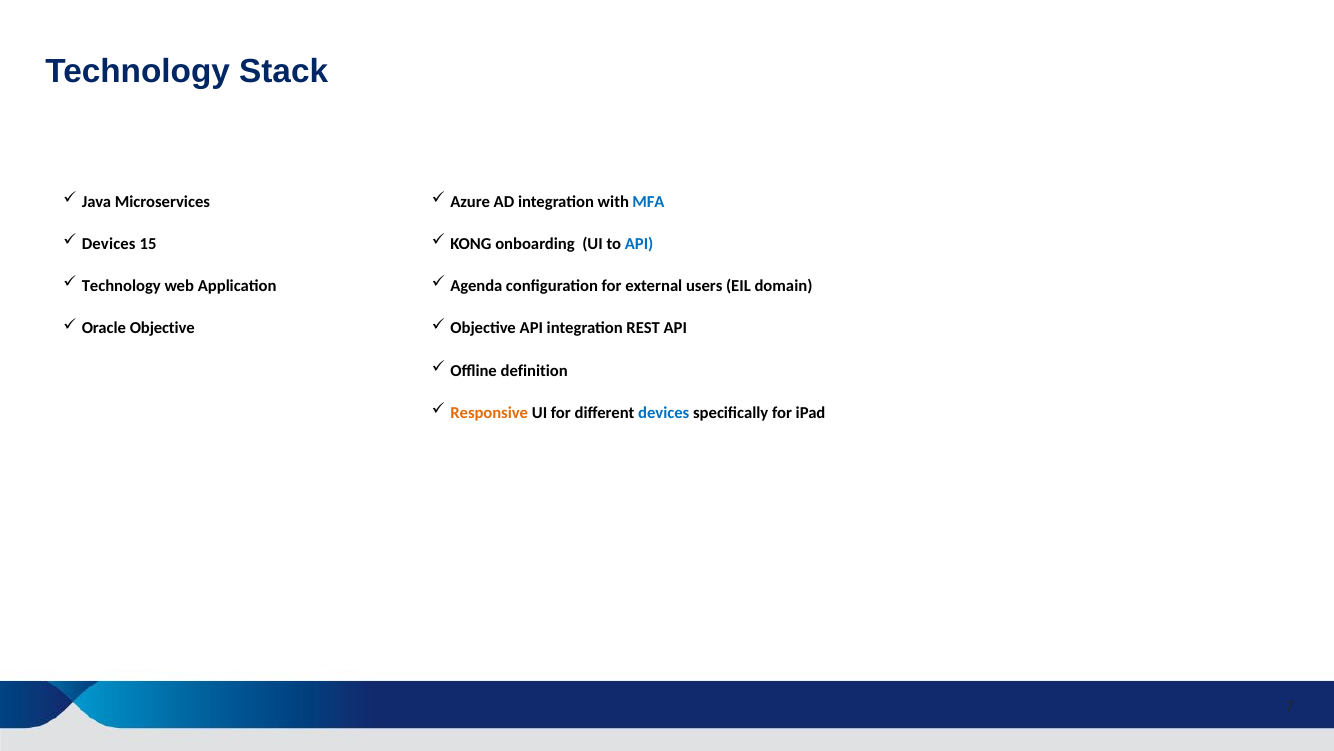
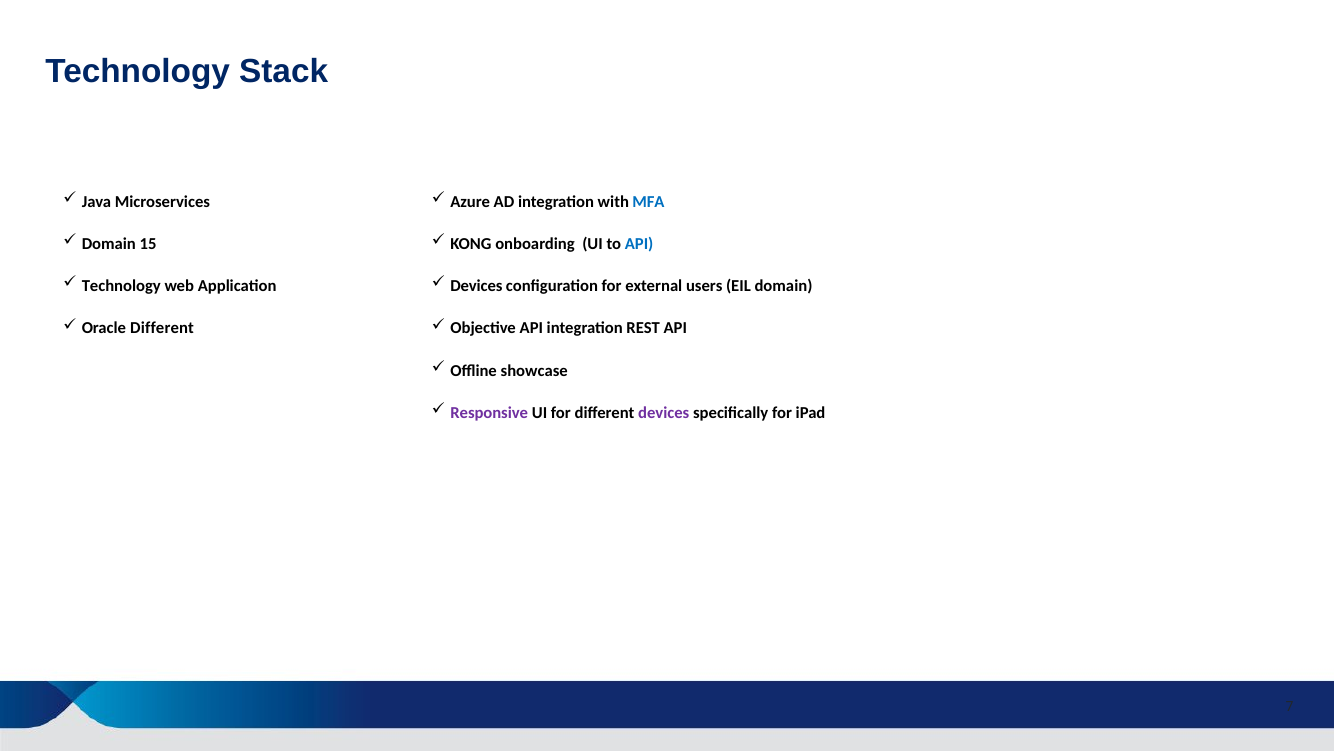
Devices at (109, 244): Devices -> Domain
Agenda at (476, 286): Agenda -> Devices
Oracle Objective: Objective -> Different
definition: definition -> showcase
Responsive colour: orange -> purple
devices at (664, 412) colour: blue -> purple
